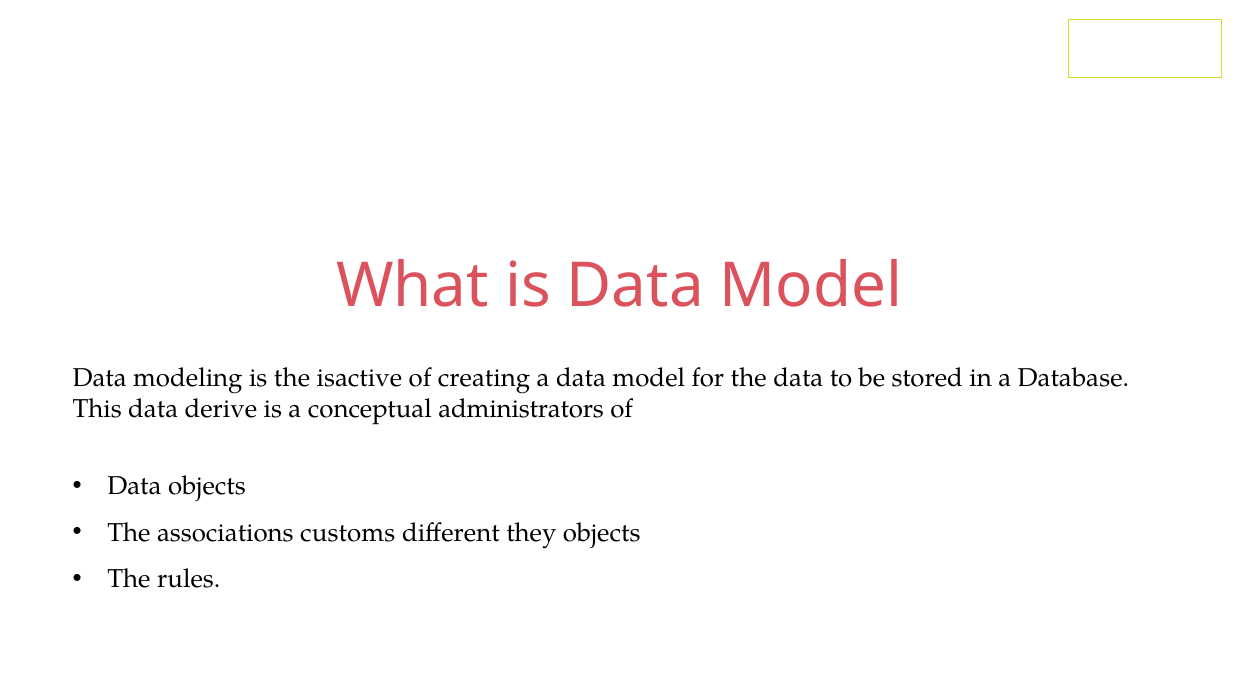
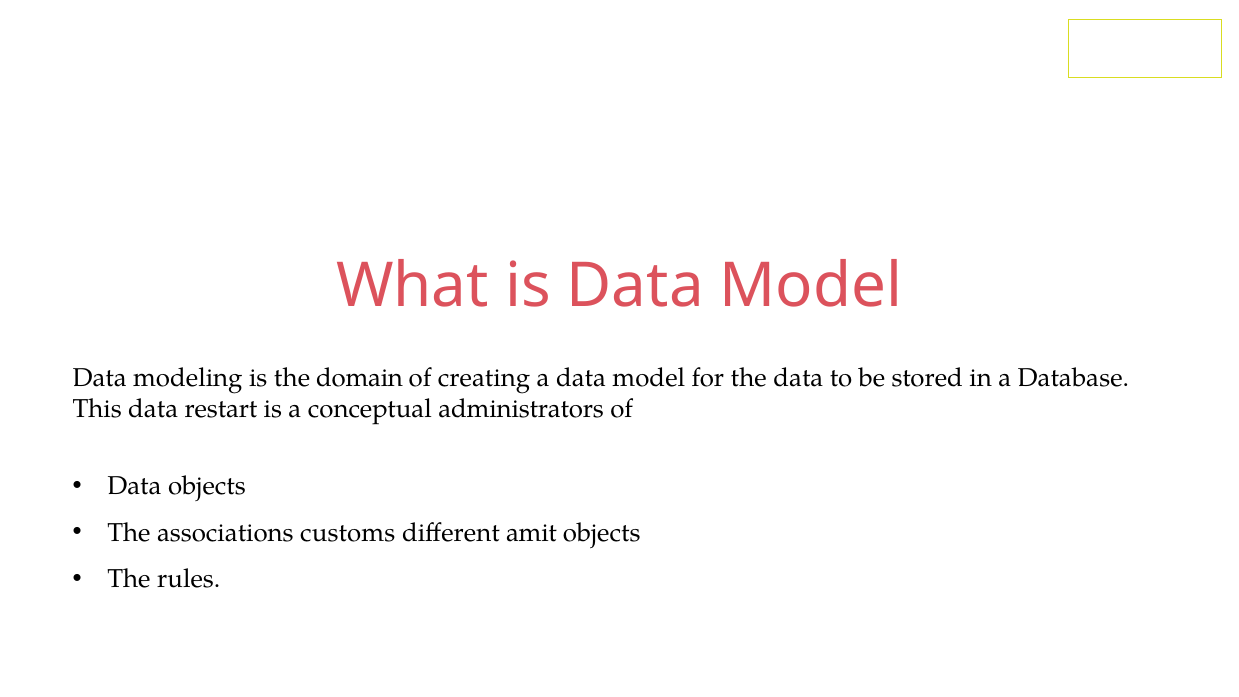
isactive: isactive -> domain
derive: derive -> restart
they: they -> amit
